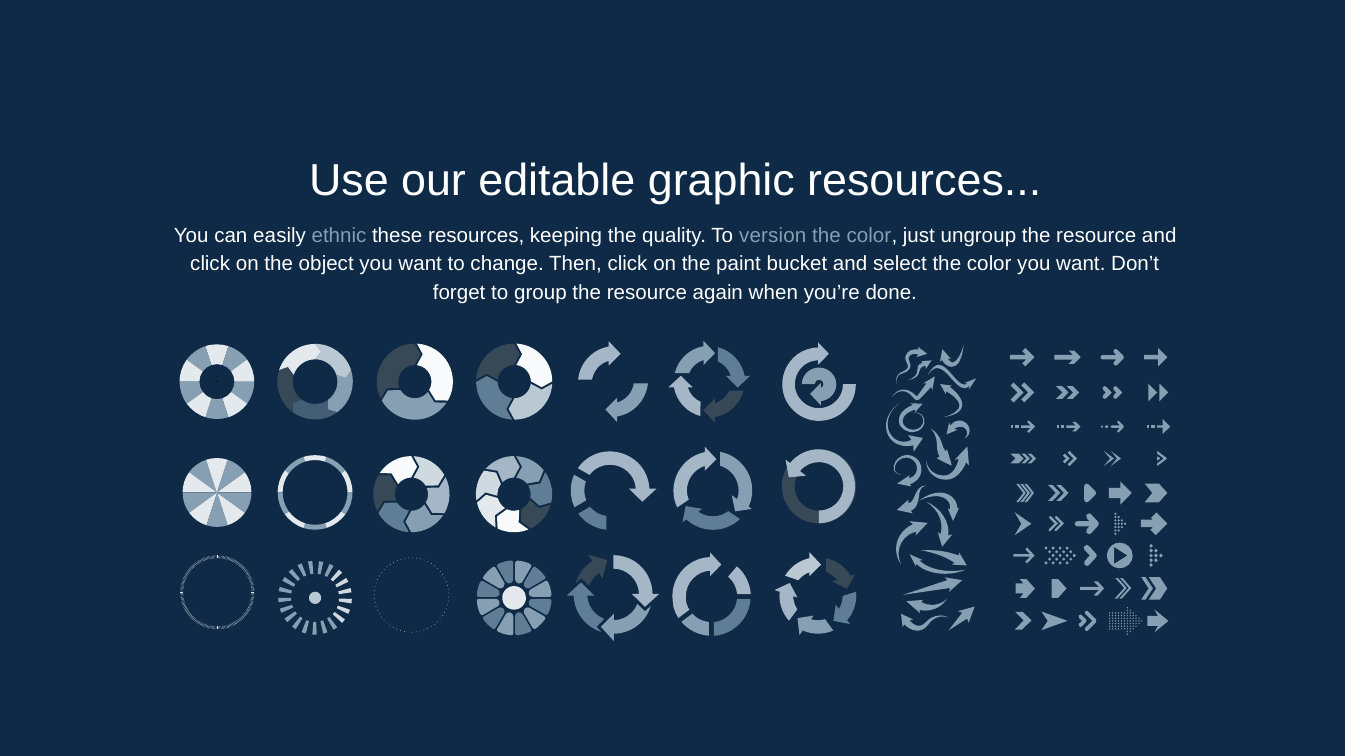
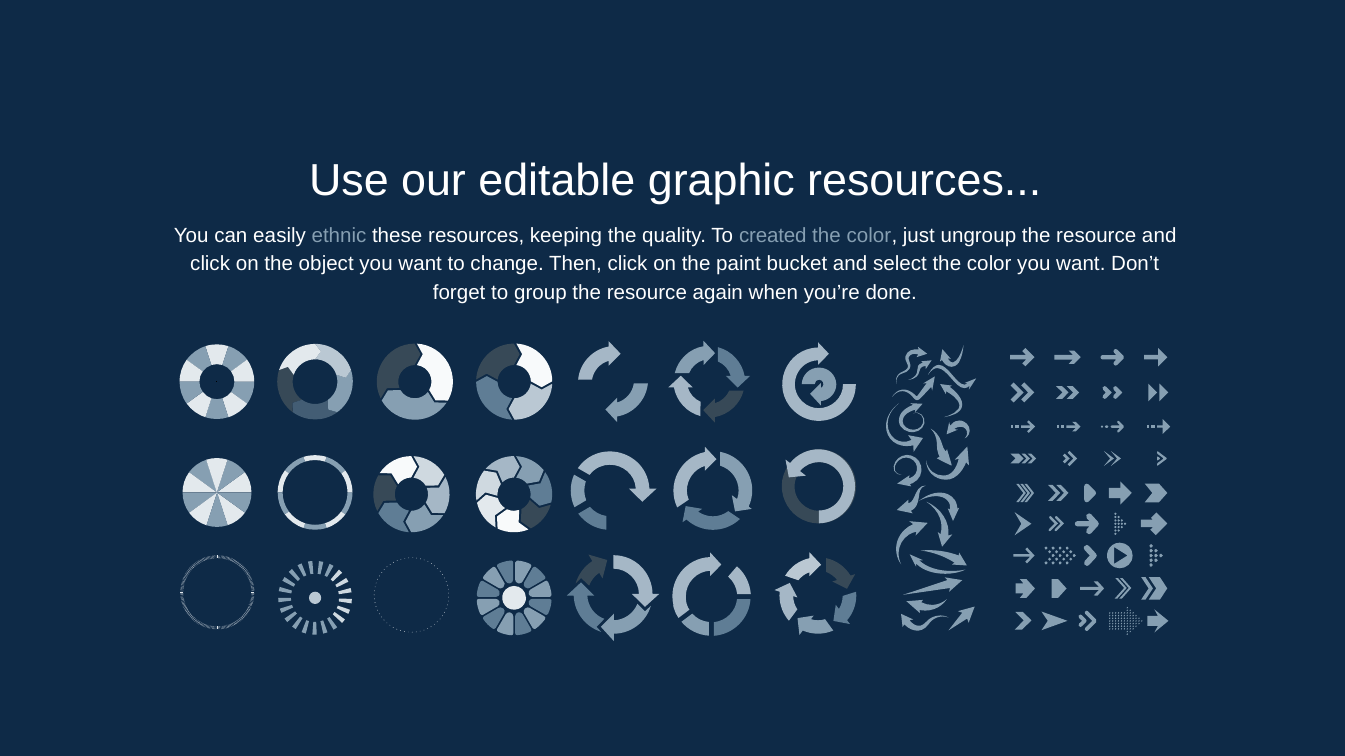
version: version -> created
